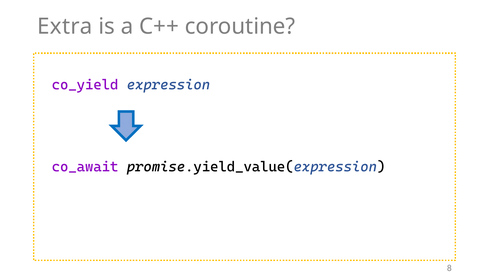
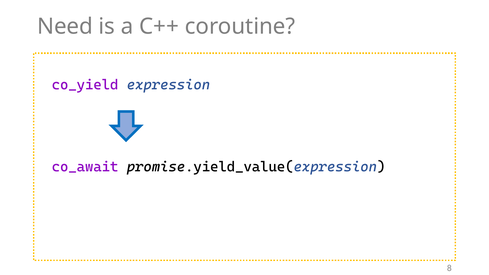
Extra: Extra -> Need
